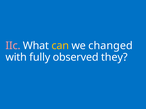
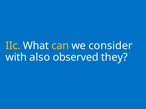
IIc colour: pink -> yellow
changed: changed -> consider
fully: fully -> also
